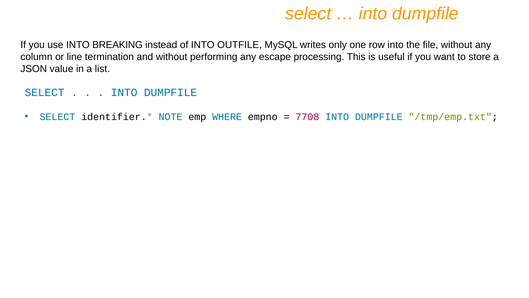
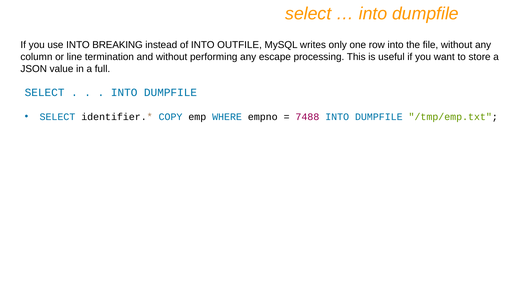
list: list -> full
NOTE: NOTE -> COPY
7708: 7708 -> 7488
